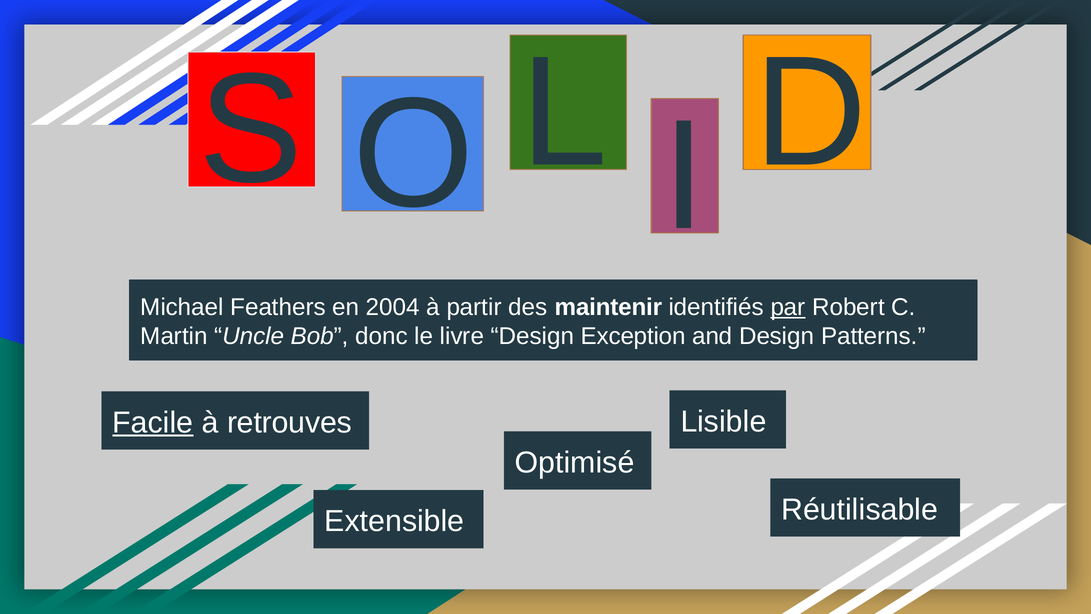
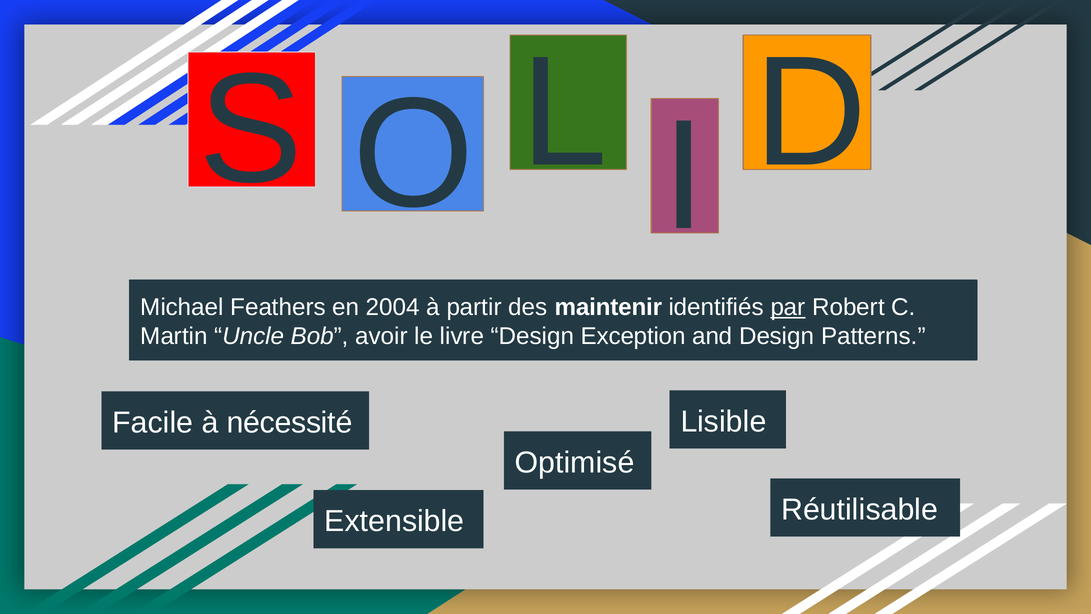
donc: donc -> avoir
Facile underline: present -> none
retrouves: retrouves -> nécessité
